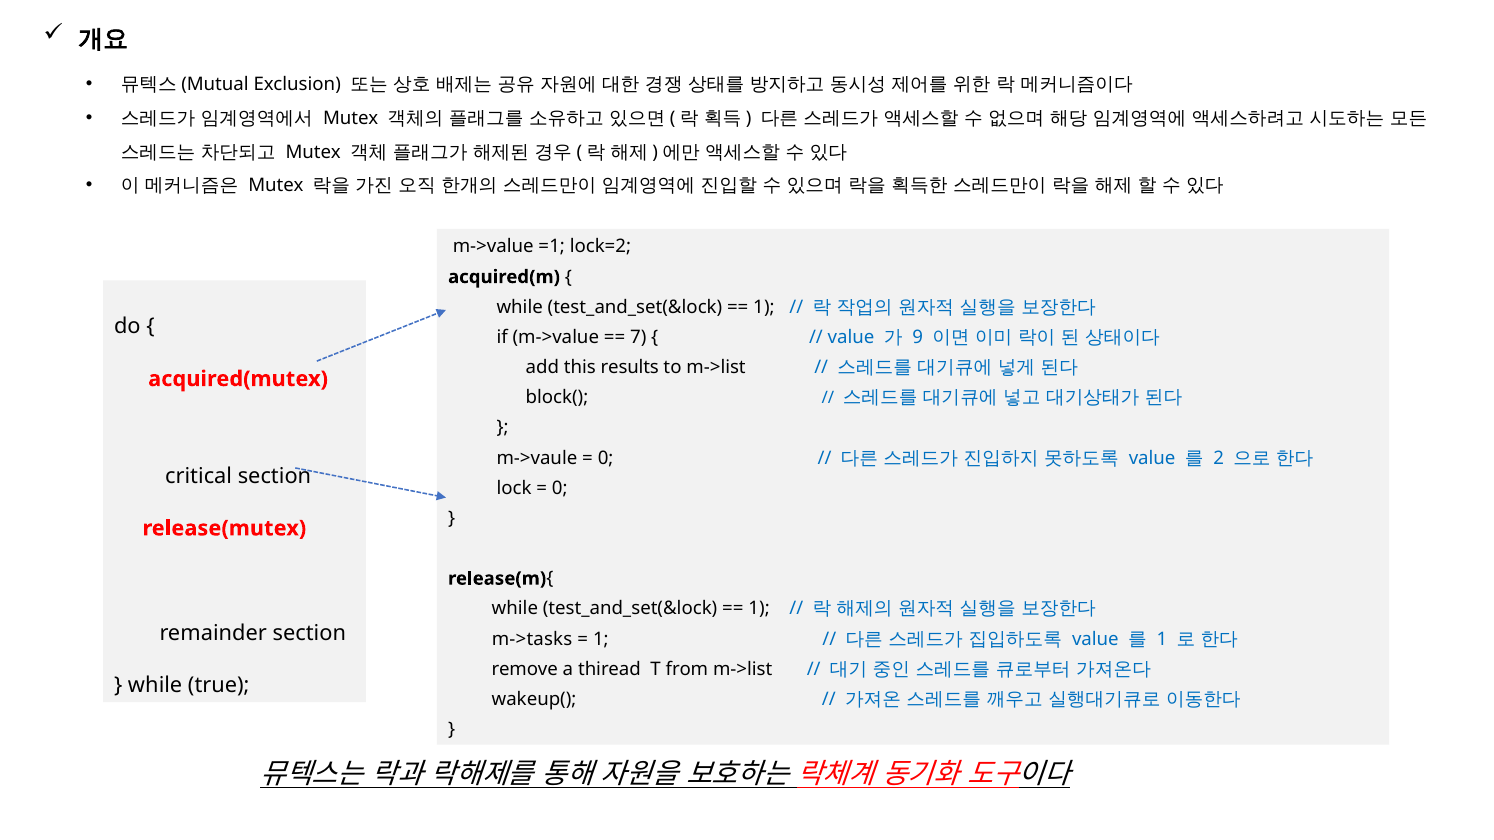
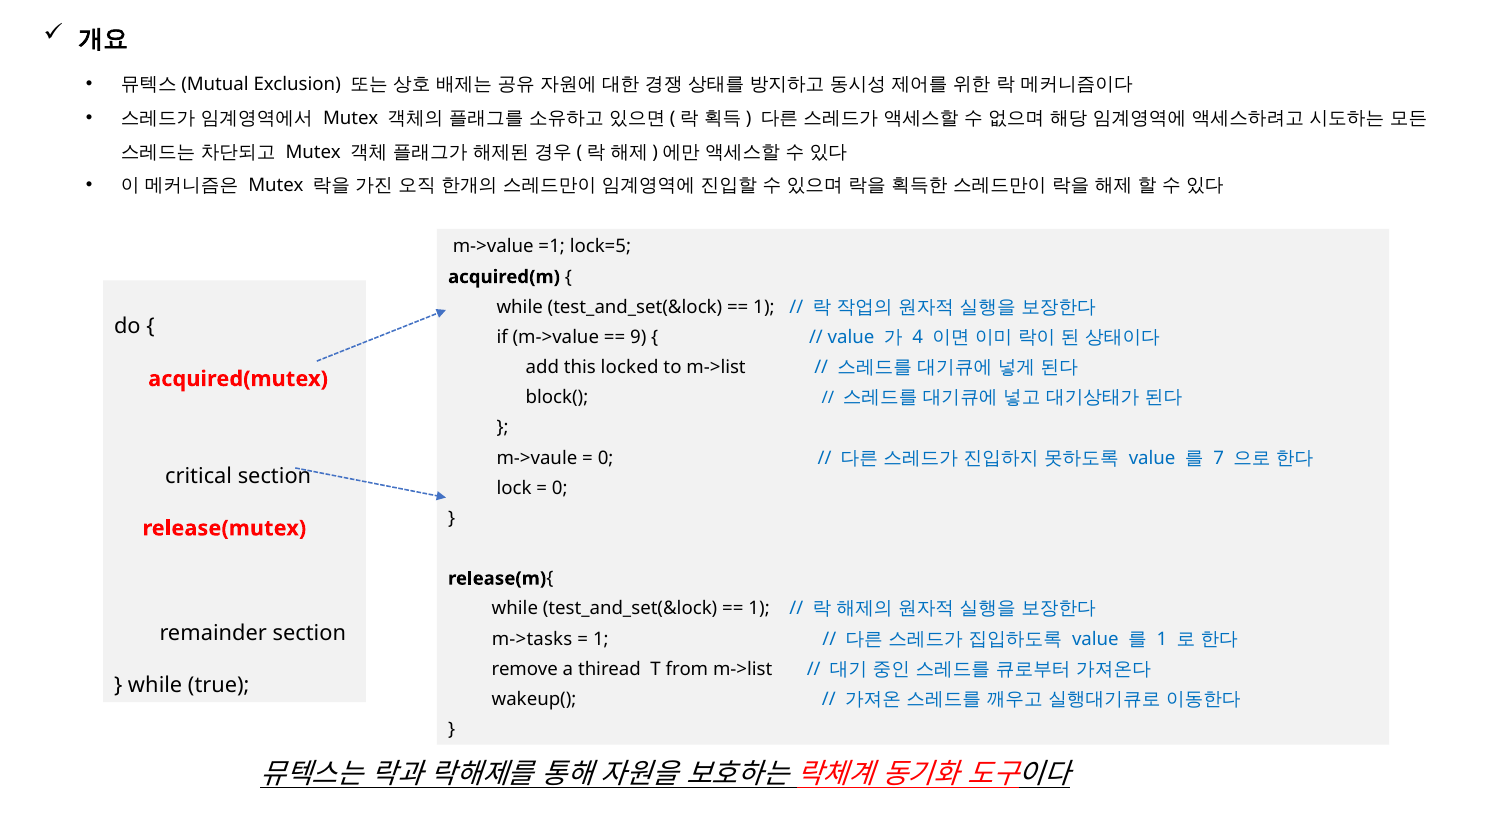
lock=2: lock=2 -> lock=5
7: 7 -> 9
9: 9 -> 4
results: results -> locked
2: 2 -> 7
